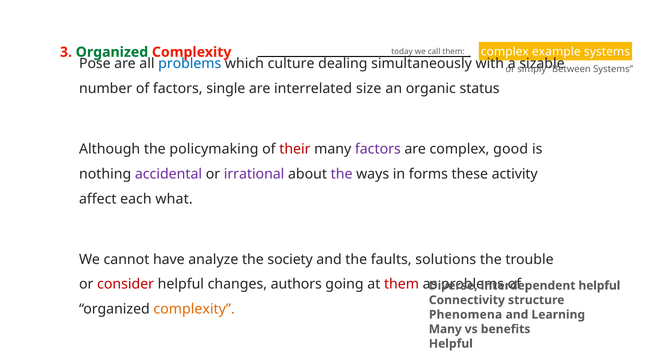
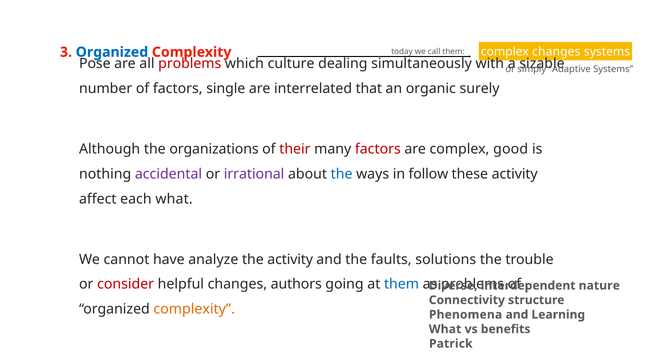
Organized at (112, 52) colour: green -> blue
complex example: example -> changes
problems at (190, 64) colour: blue -> red
Between: Between -> Adaptive
size: size -> that
status: status -> surely
policymaking: policymaking -> organizations
factors at (378, 149) colour: purple -> red
the at (342, 174) colour: purple -> blue
forms: forms -> follow
the society: society -> activity
them at (402, 285) colour: red -> blue
helpful at (599, 286): helpful -> nature
Many at (445, 329): Many -> What
Helpful at (451, 344): Helpful -> Patrick
